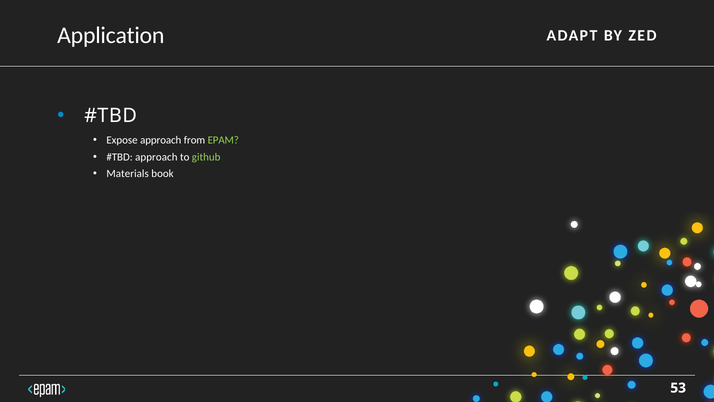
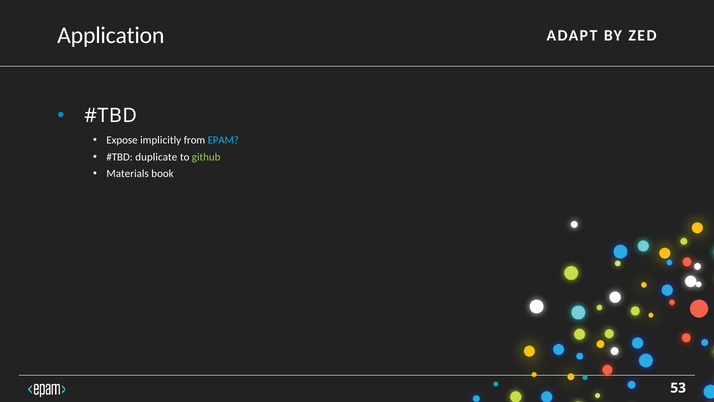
Expose approach: approach -> implicitly
EPAM colour: light green -> light blue
approach at (156, 157): approach -> duplicate
